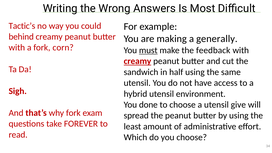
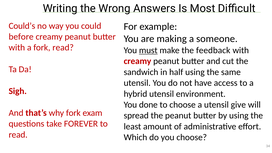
Tactic’s: Tactic’s -> Could’s
behind: behind -> before
generally: generally -> someone
fork corn: corn -> read
creamy at (137, 61) underline: present -> none
